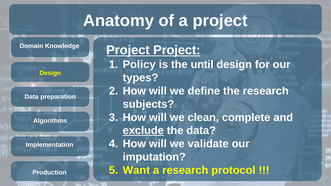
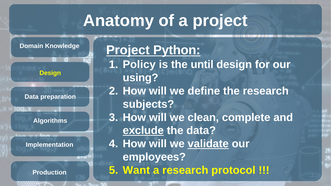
Project Project: Project -> Python
types: types -> using
validate underline: none -> present
imputation: imputation -> employees
